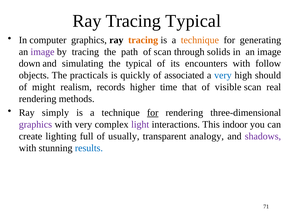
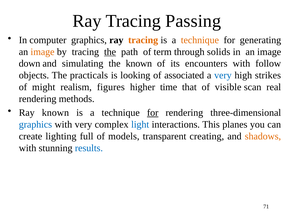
Tracing Typical: Typical -> Passing
image at (43, 52) colour: purple -> orange
the at (110, 52) underline: none -> present
of scan: scan -> term
the typical: typical -> known
quickly: quickly -> looking
should: should -> strikes
records: records -> figures
Ray simply: simply -> known
graphics at (35, 124) colour: purple -> blue
light colour: purple -> blue
indoor: indoor -> planes
usually: usually -> models
analogy: analogy -> creating
shadows colour: purple -> orange
